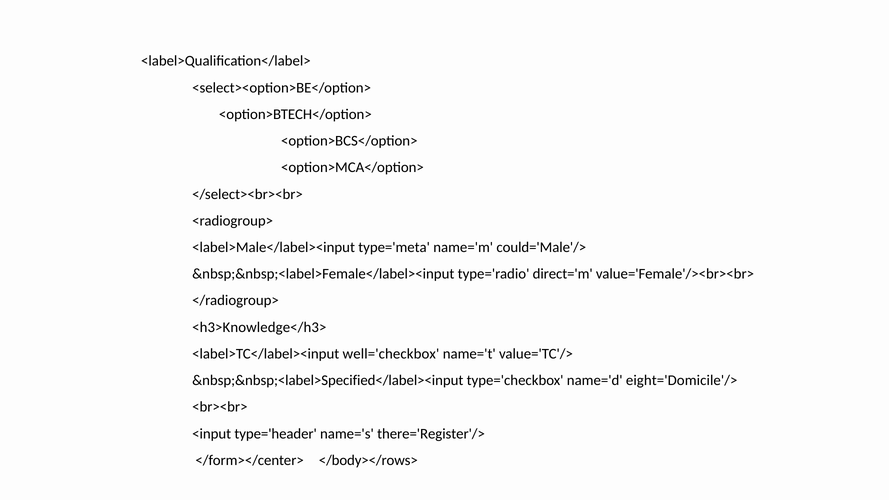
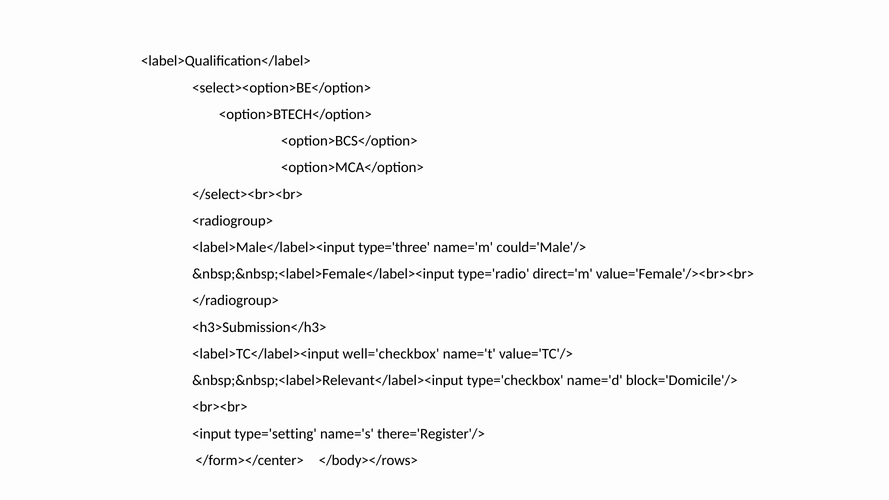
type='meta: type='meta -> type='three
<h3>Knowledge</h3>: <h3>Knowledge</h3> -> <h3>Submission</h3>
&nbsp;&nbsp;<label>Specified</label><input: &nbsp;&nbsp;<label>Specified</label><input -> &nbsp;&nbsp;<label>Relevant</label><input
eight='Domicile'/>: eight='Domicile'/> -> block='Domicile'/>
type='header: type='header -> type='setting
